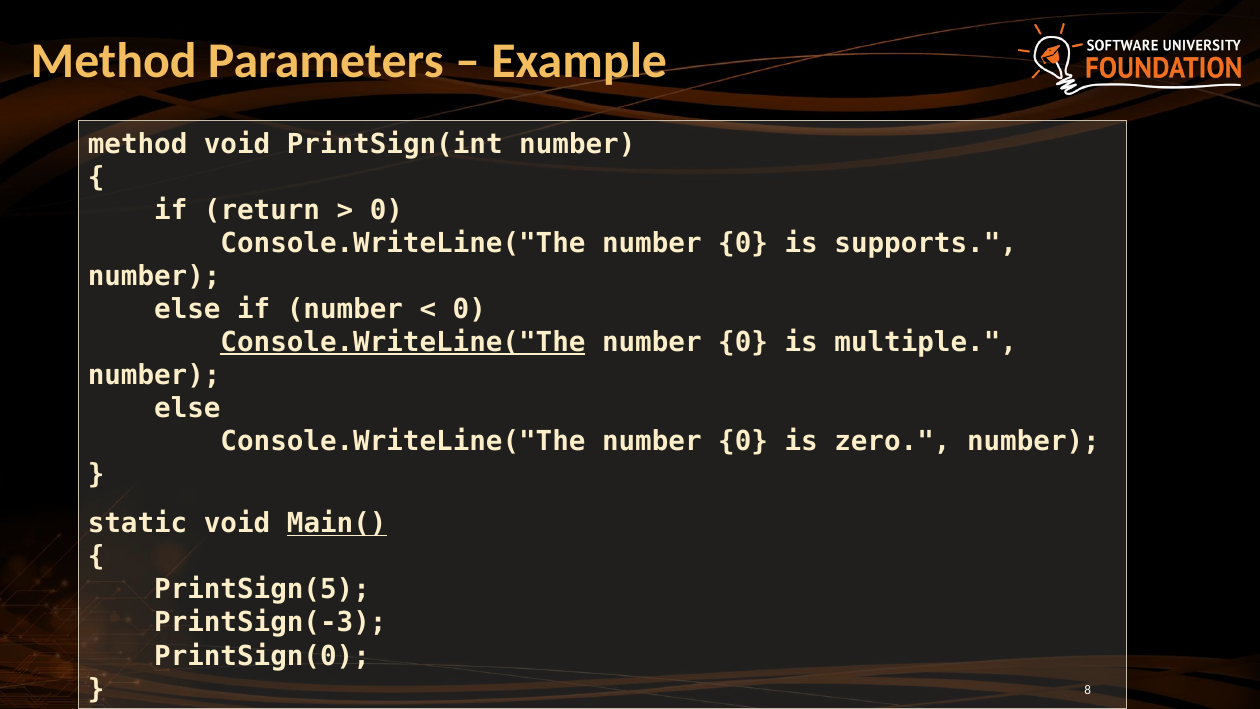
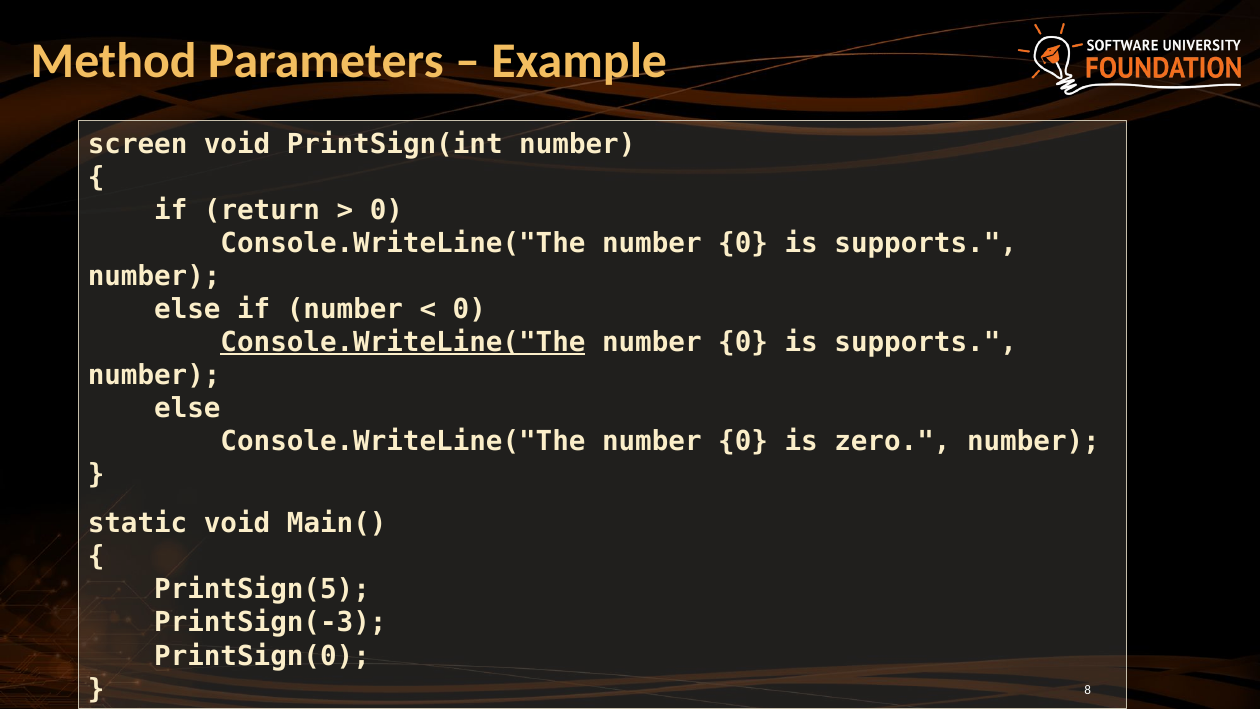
method at (138, 144): method -> screen
multiple at (926, 342): multiple -> supports
Main( underline: present -> none
